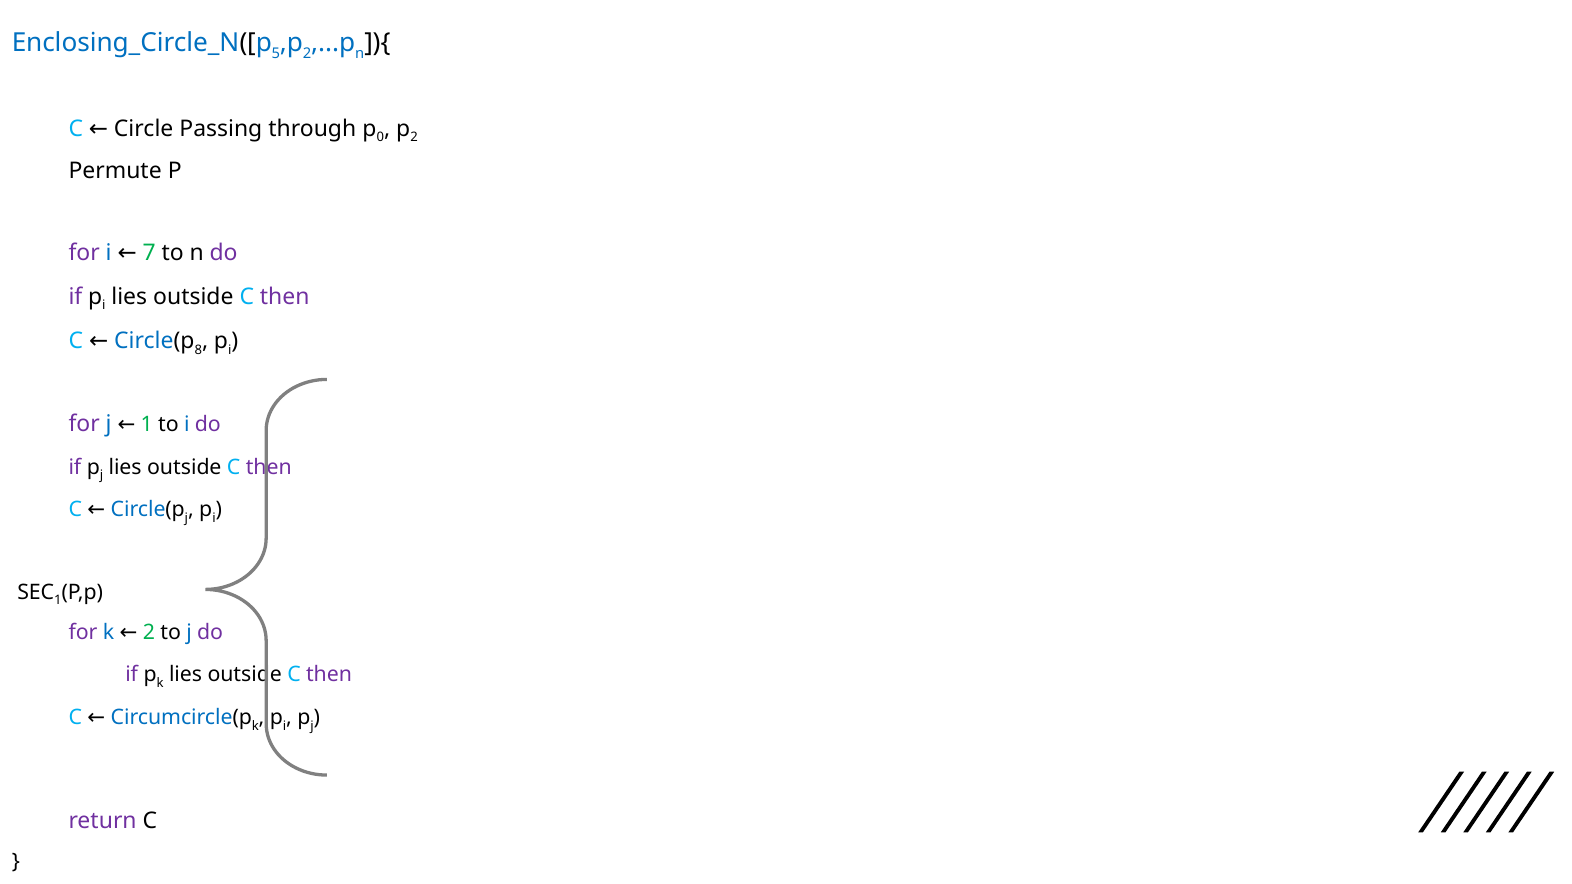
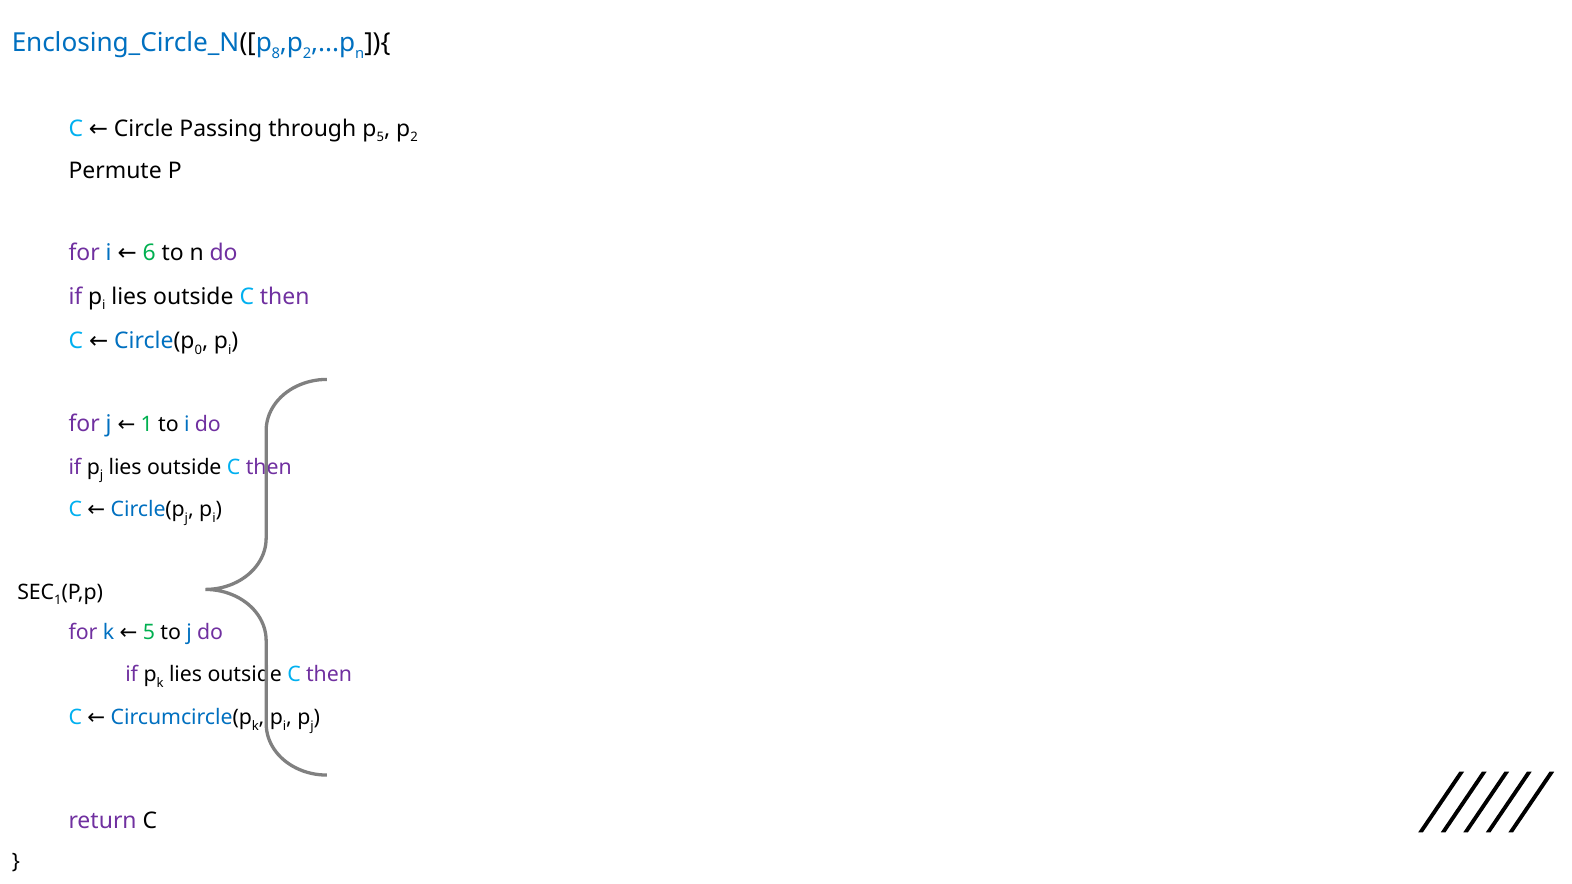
5: 5 -> 8
0 at (380, 138): 0 -> 5
7: 7 -> 6
8: 8 -> 0
2 at (149, 633): 2 -> 5
